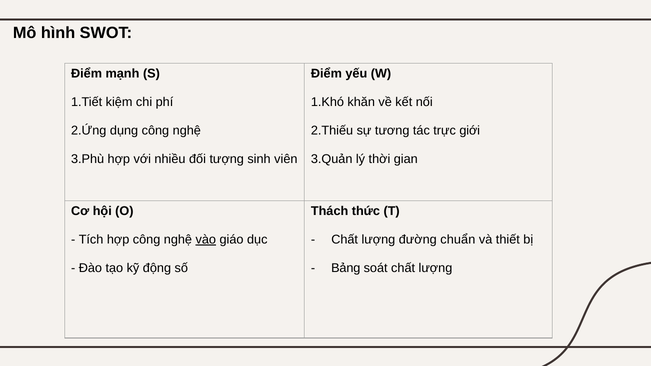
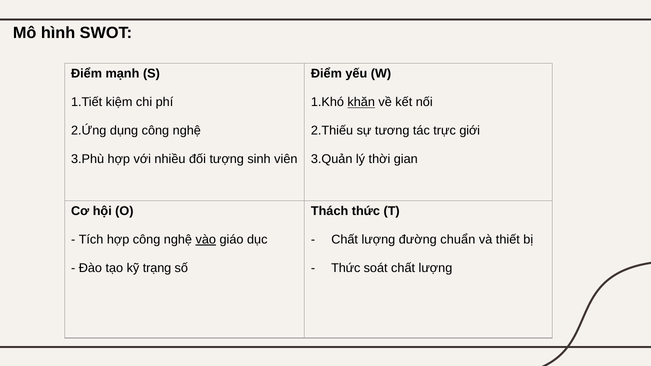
khăn underline: none -> present
động: động -> trạng
Bảng at (346, 268): Bảng -> Thức
